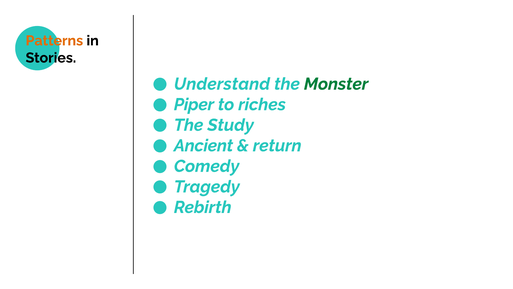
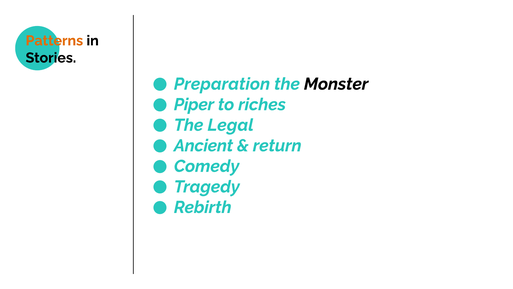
Understand: Understand -> Preparation
Monster colour: green -> black
Study: Study -> Legal
